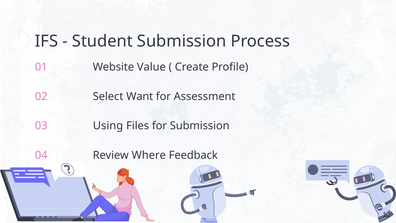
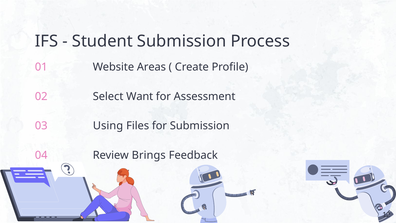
Value: Value -> Areas
Where: Where -> Brings
